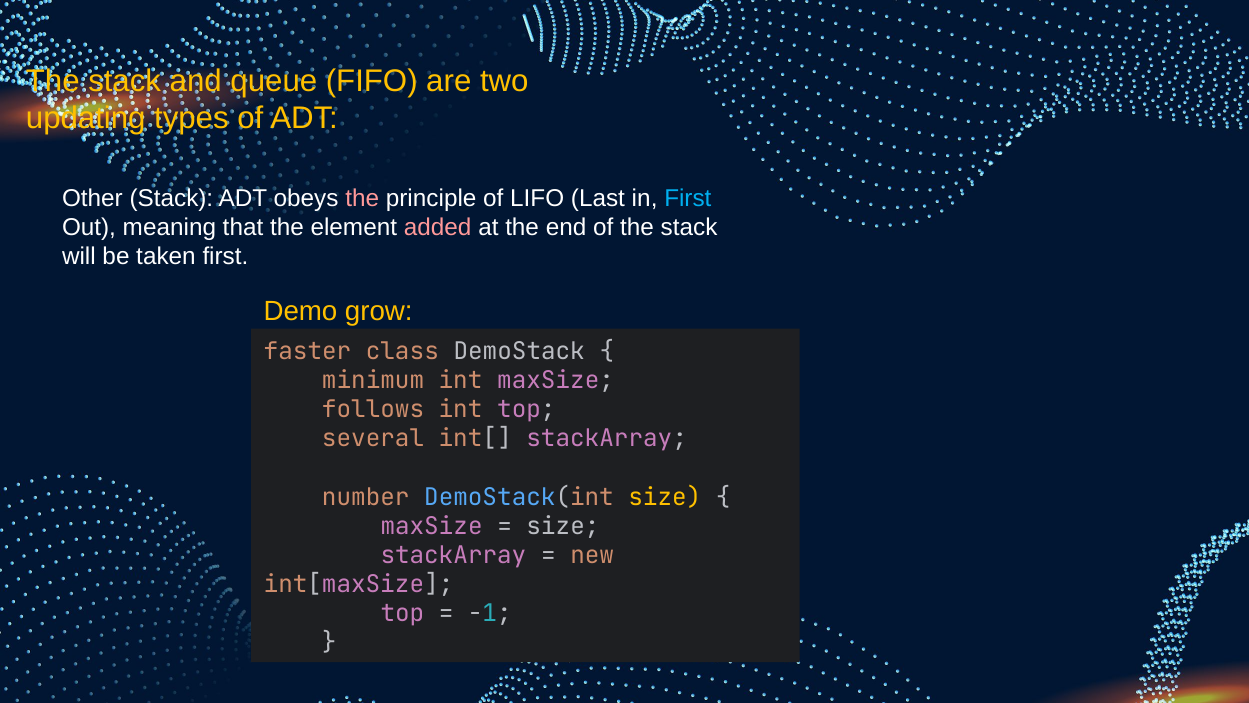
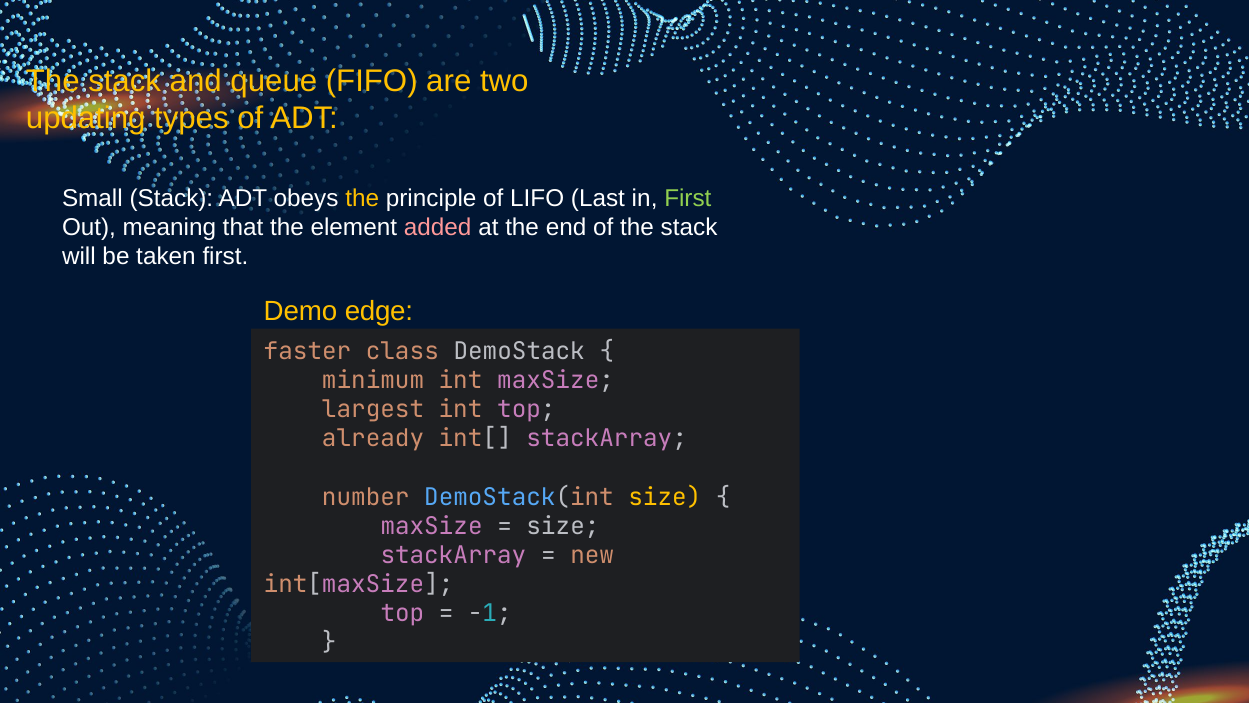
Other: Other -> Small
the at (362, 198) colour: pink -> yellow
First at (688, 198) colour: light blue -> light green
grow: grow -> edge
follows: follows -> largest
several: several -> already
